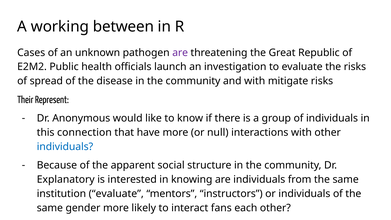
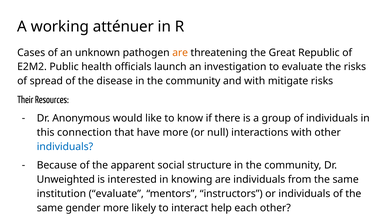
between: between -> atténuer
are at (180, 53) colour: purple -> orange
Represent: Represent -> Resources
Explanatory: Explanatory -> Unweighted
fans: fans -> help
